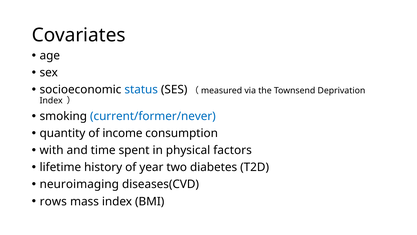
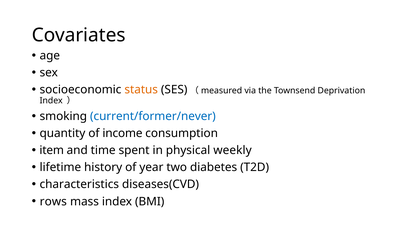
status colour: blue -> orange
with: with -> item
factors: factors -> weekly
neuroimaging: neuroimaging -> characteristics
